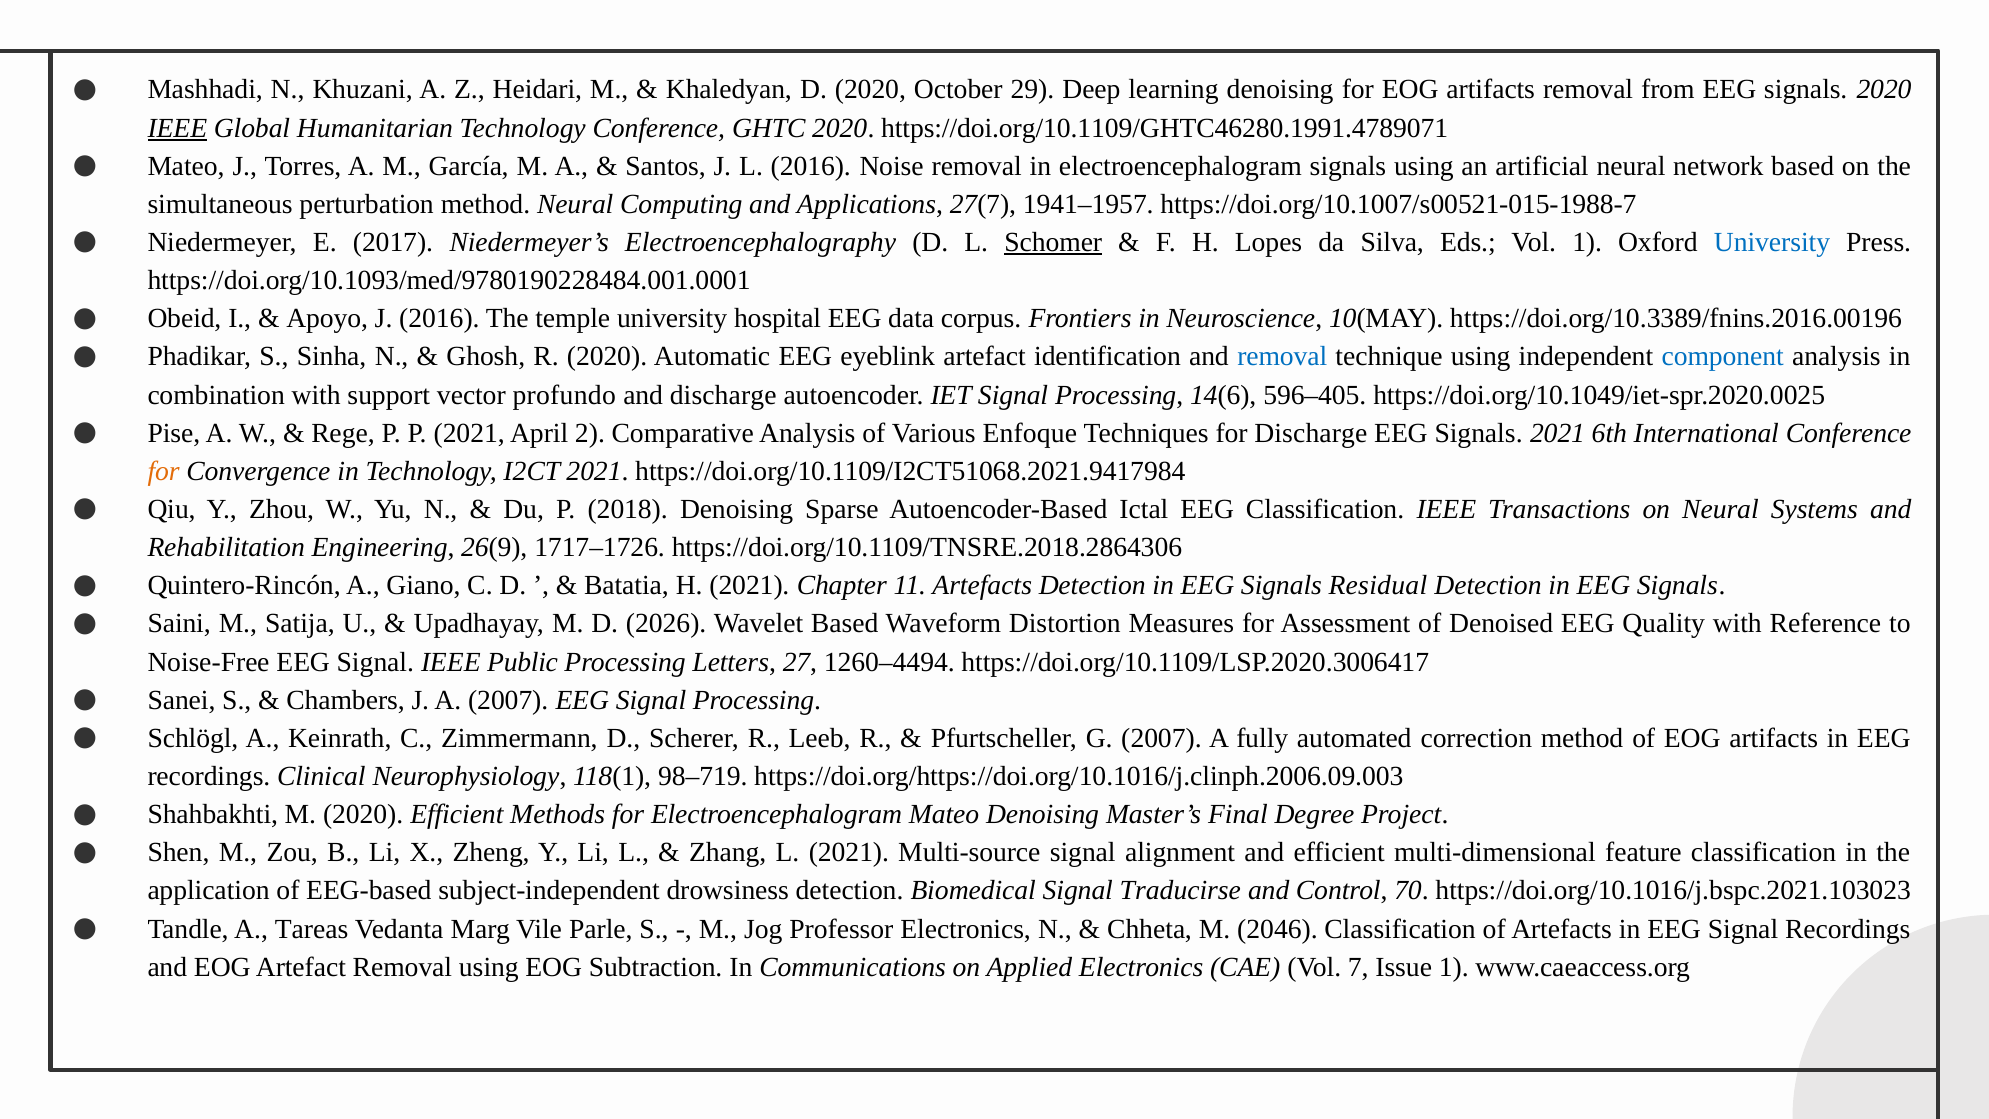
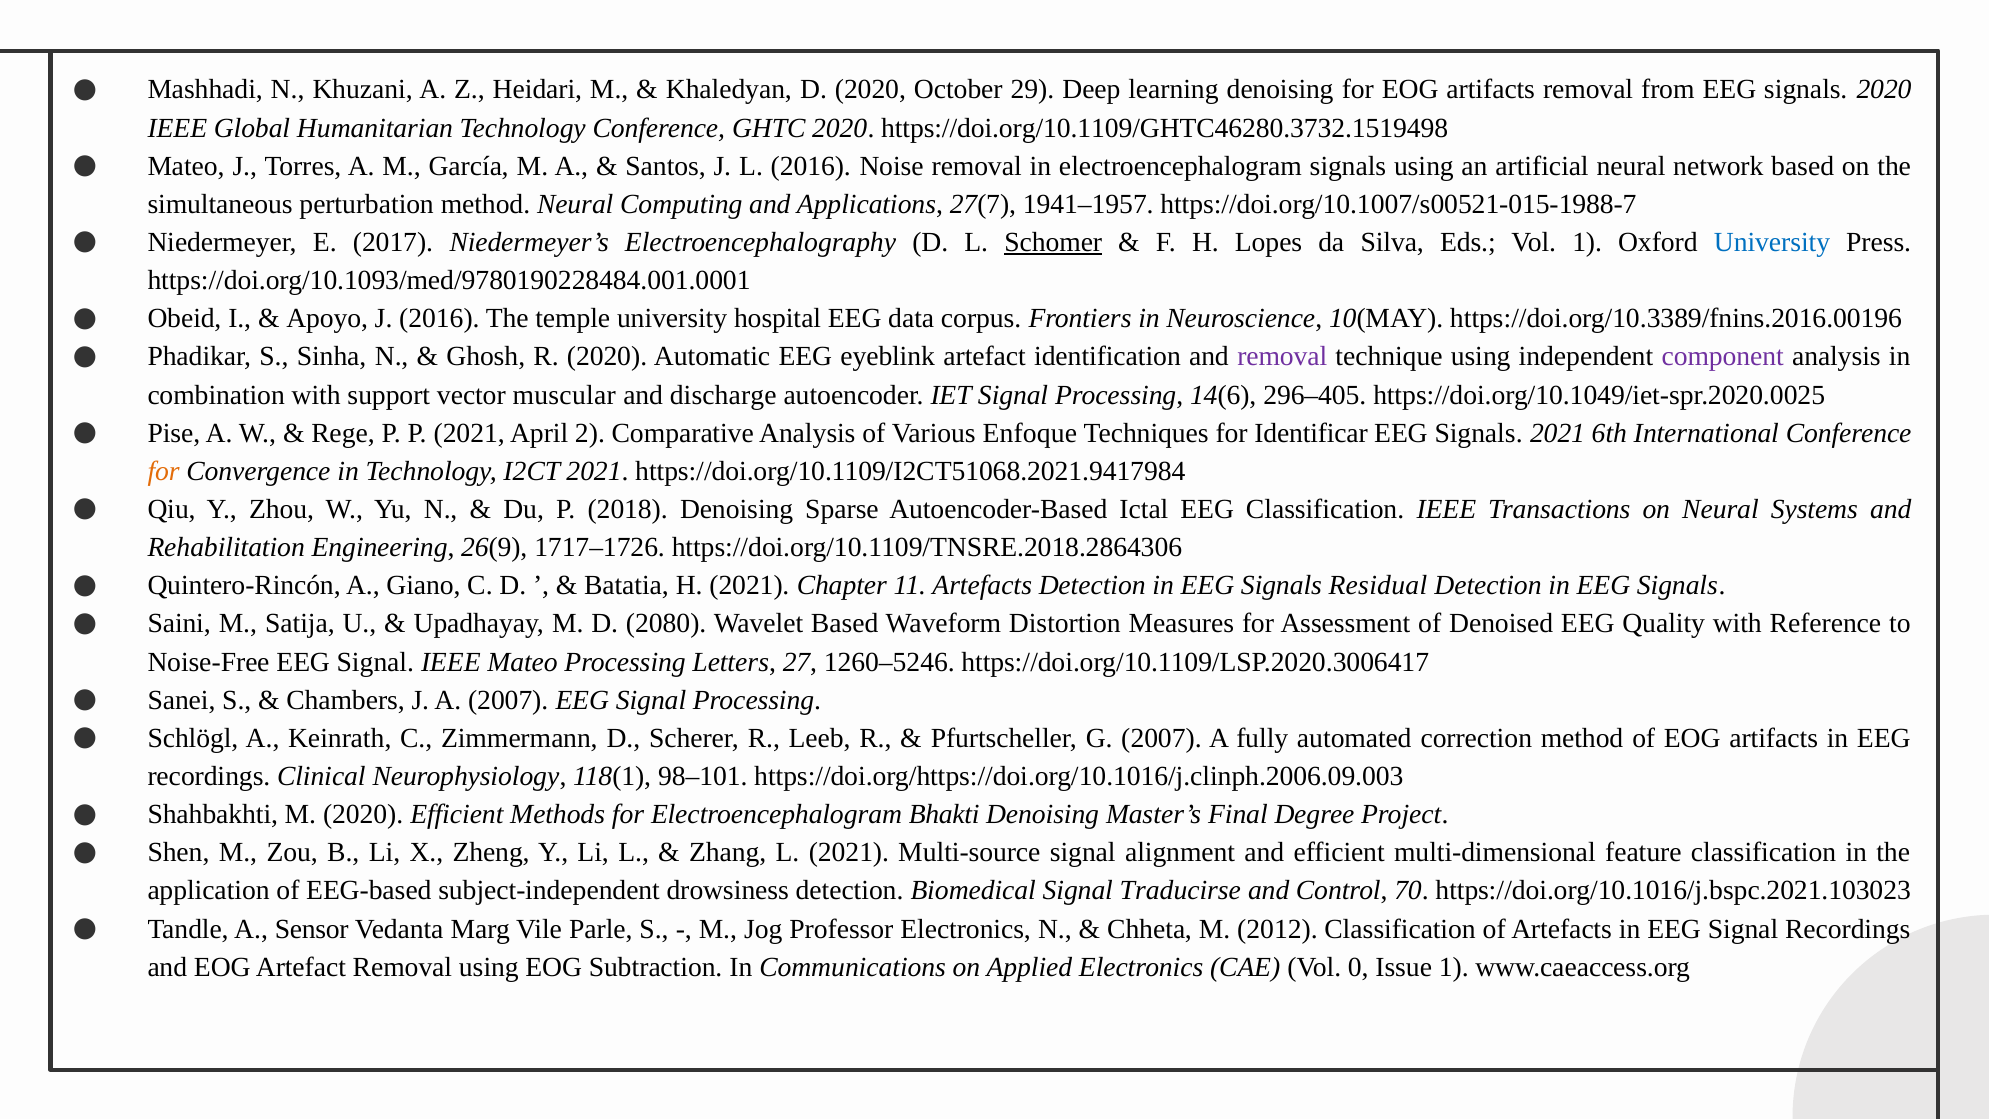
IEEE at (177, 128) underline: present -> none
https://doi.org/10.1109/GHTC46280.1991.4789071: https://doi.org/10.1109/GHTC46280.1991.4789071 -> https://doi.org/10.1109/GHTC46280.3732.1519498
removal at (1282, 357) colour: blue -> purple
component colour: blue -> purple
profundo: profundo -> muscular
596–405: 596–405 -> 296–405
for Discharge: Discharge -> Identificar
2026: 2026 -> 2080
IEEE Public: Public -> Mateo
1260–4494: 1260–4494 -> 1260–5246
98–719: 98–719 -> 98–101
Electroencephalogram Mateo: Mateo -> Bhakti
Tareas: Tareas -> Sensor
2046: 2046 -> 2012
7: 7 -> 0
